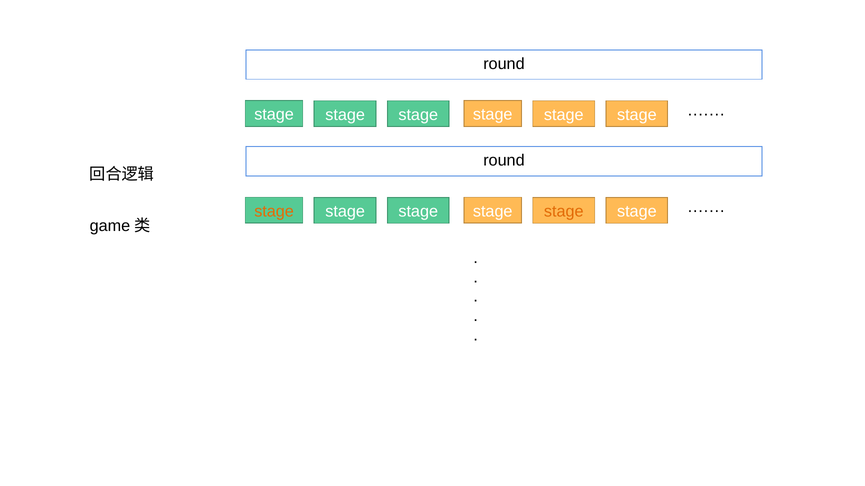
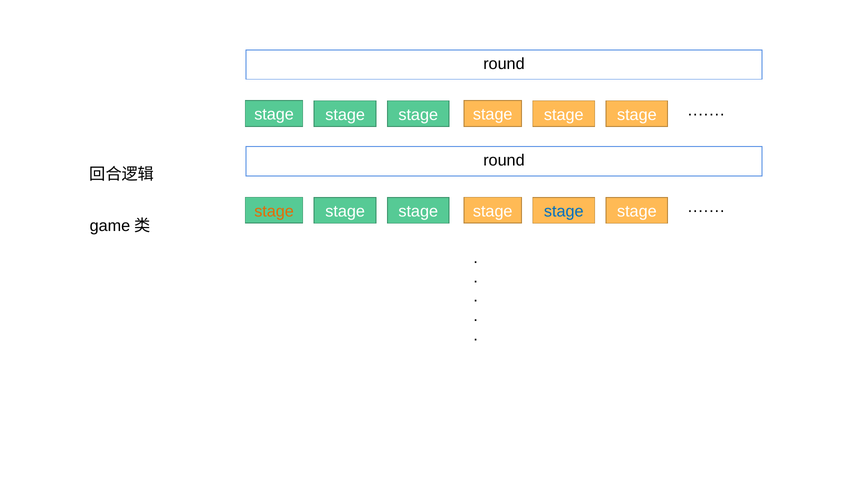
stage at (564, 212) colour: orange -> blue
